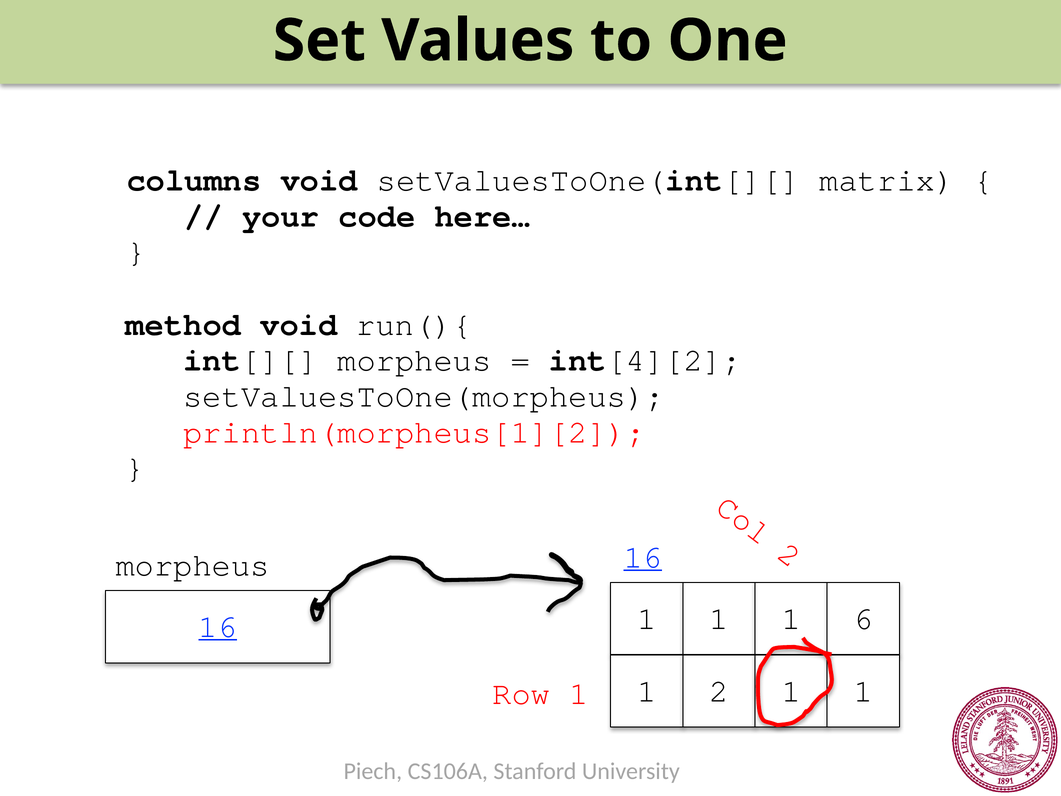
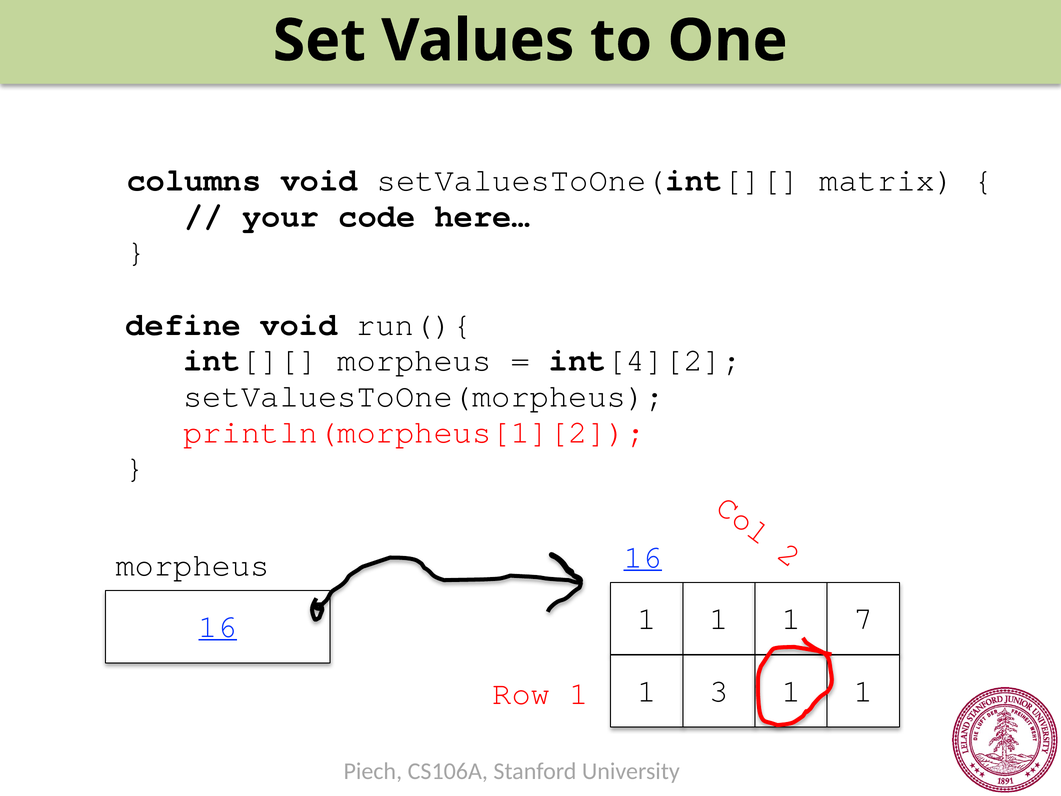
method: method -> define
6: 6 -> 7
1 2: 2 -> 3
